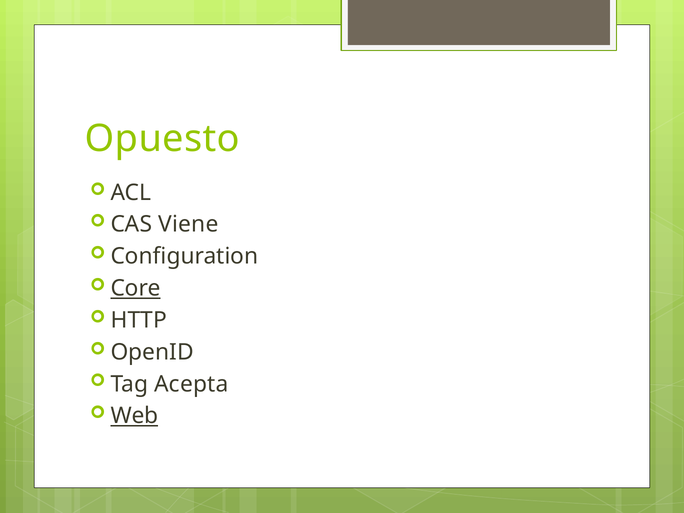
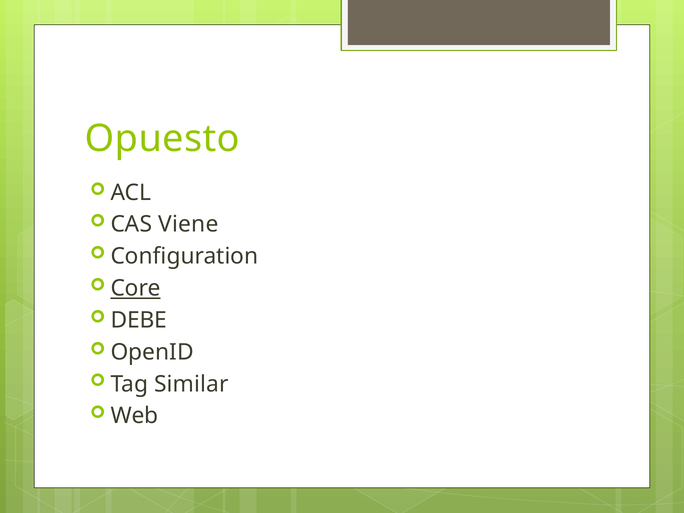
HTTP: HTTP -> DEBE
Acepta: Acepta -> Similar
Web underline: present -> none
